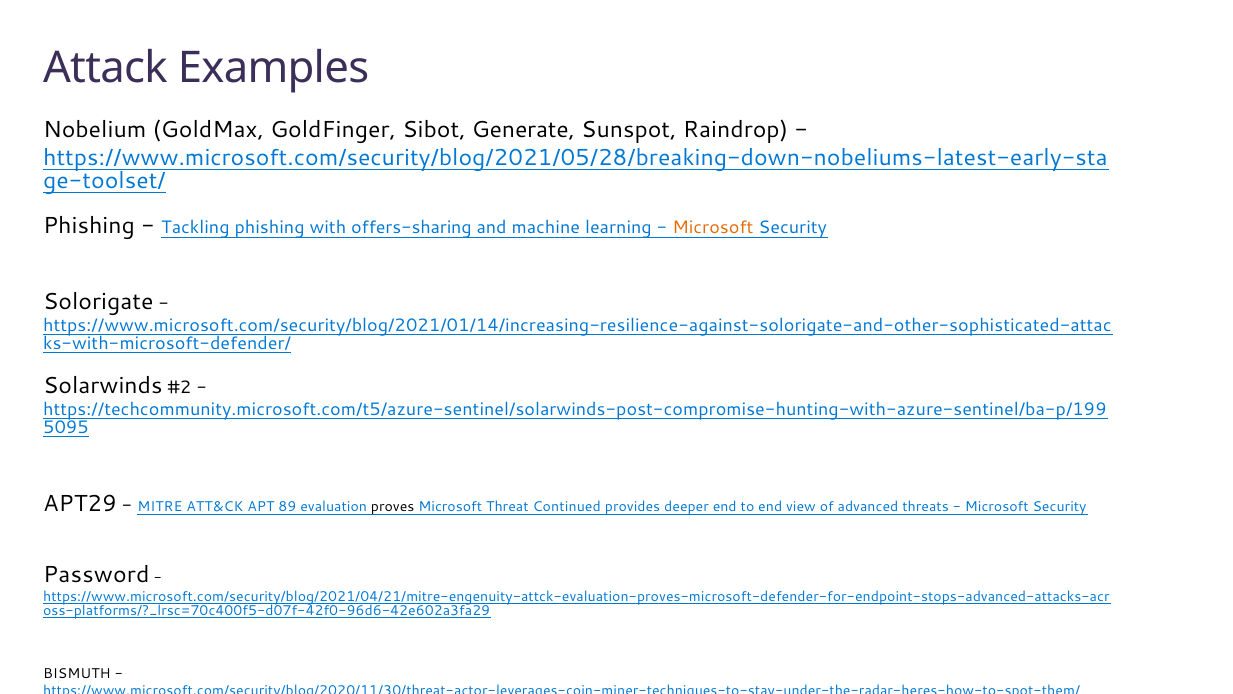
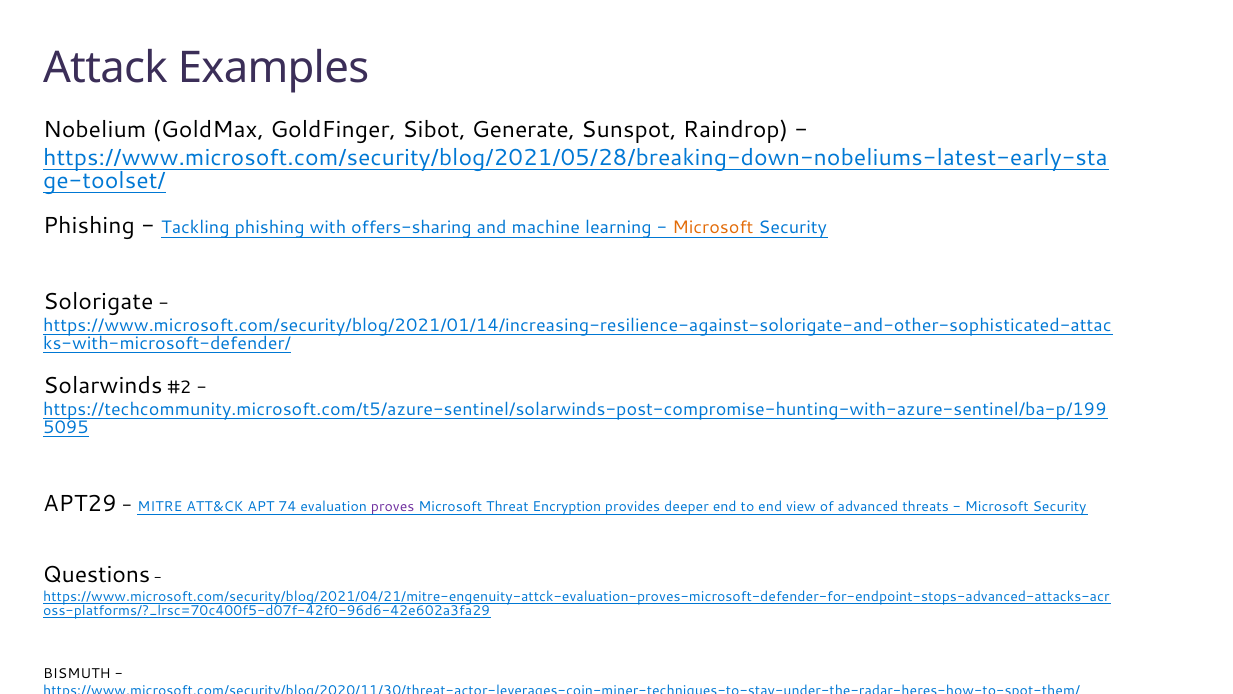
89: 89 -> 74
proves colour: black -> purple
Continued: Continued -> Encryption
Password: Password -> Questions
